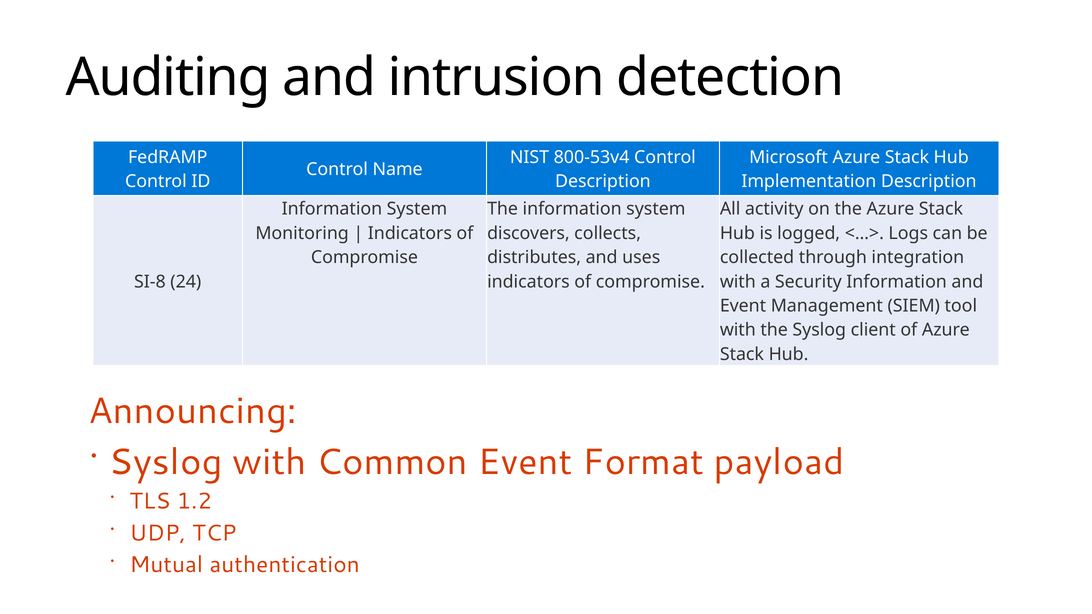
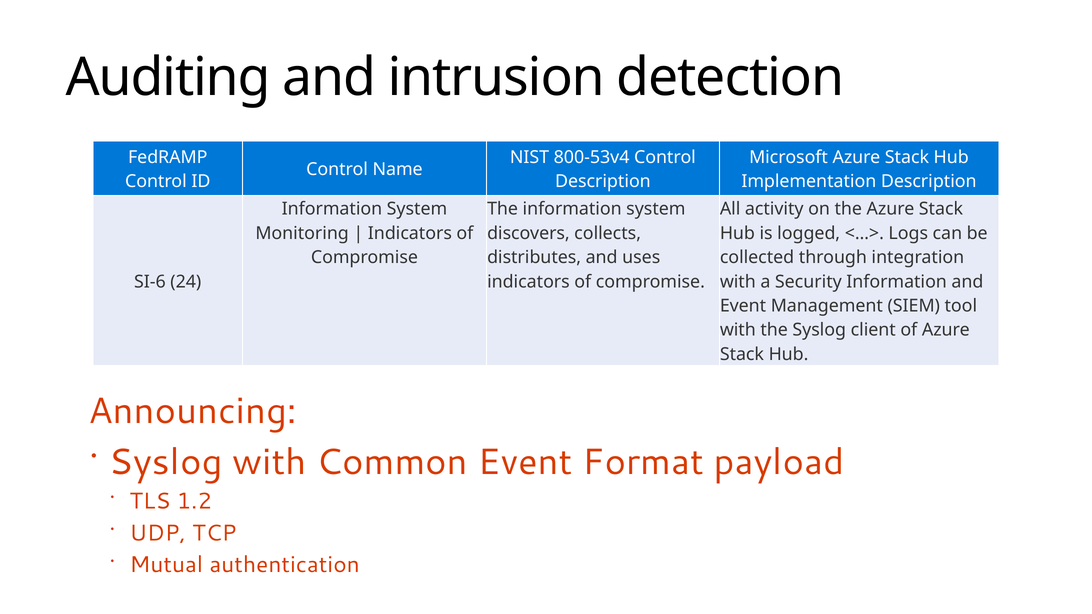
SI-8: SI-8 -> SI-6
